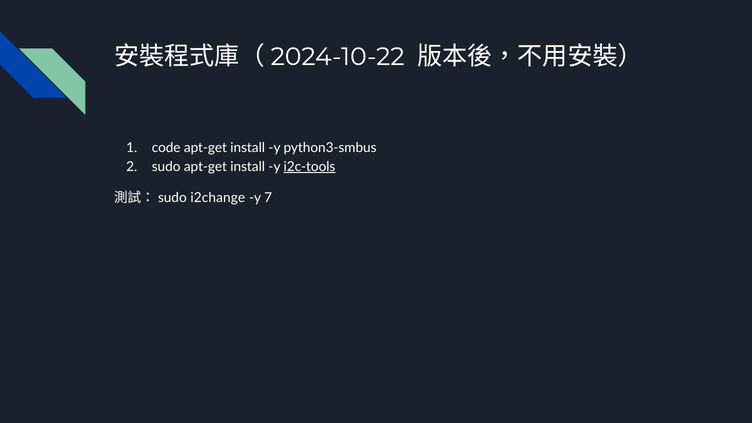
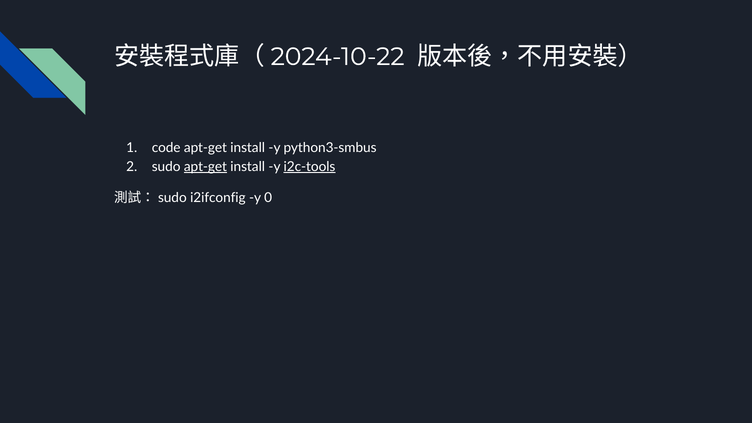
apt-get at (205, 167) underline: none -> present
i2change: i2change -> i2ifconfig
7: 7 -> 0
